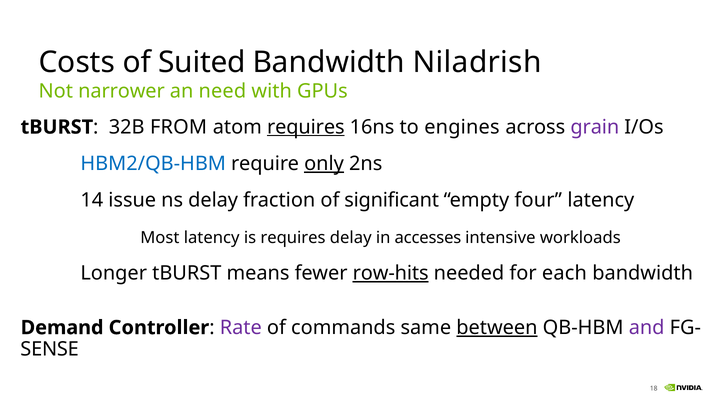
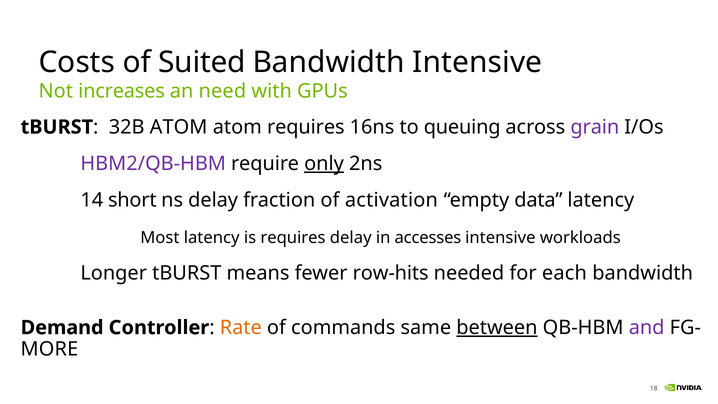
Bandwidth Niladrish: Niladrish -> Intensive
narrower: narrower -> increases
32B FROM: FROM -> ATOM
requires at (306, 127) underline: present -> none
engines: engines -> queuing
HBM2/QB-HBM colour: blue -> purple
issue: issue -> short
significant: significant -> activation
four: four -> data
row-hits underline: present -> none
Rate colour: purple -> orange
SENSE: SENSE -> MORE
